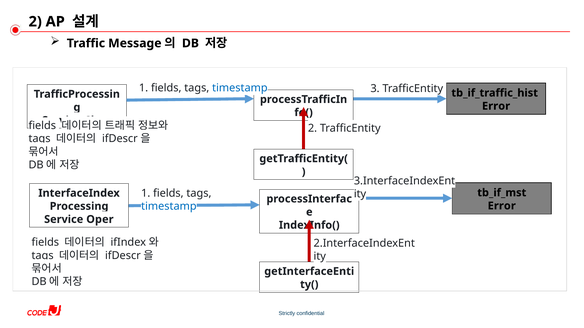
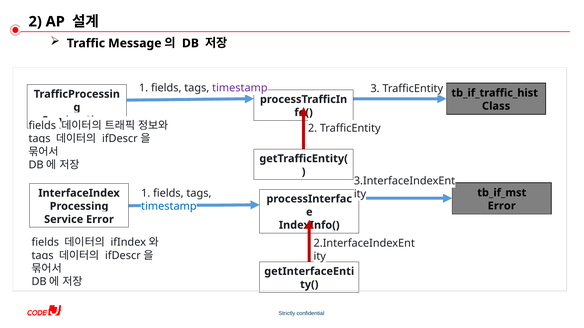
timestamp at (240, 88) colour: blue -> purple
Error at (496, 106): Error -> Class
Service Oper: Oper -> Error
